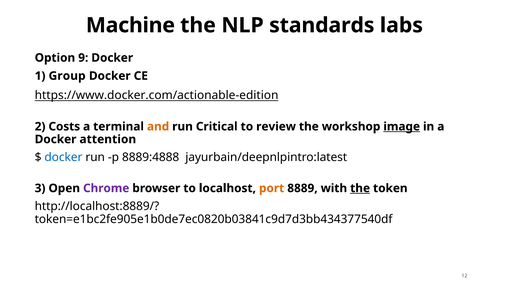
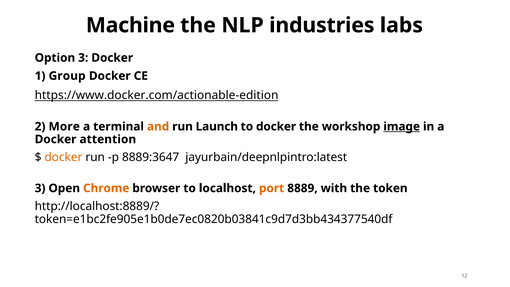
standards: standards -> industries
Option 9: 9 -> 3
Costs: Costs -> More
Critical: Critical -> Launch
to review: review -> docker
docker at (63, 157) colour: blue -> orange
8889:4888: 8889:4888 -> 8889:3647
Chrome colour: purple -> orange
the at (360, 188) underline: present -> none
